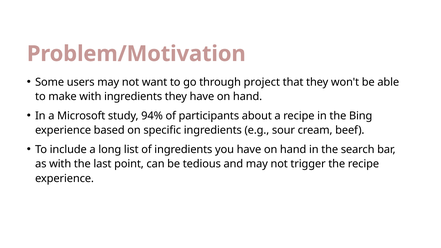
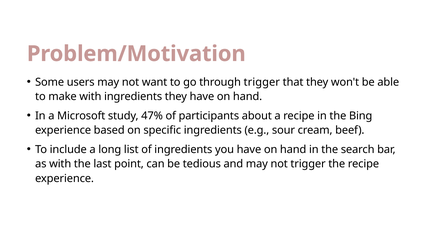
through project: project -> trigger
94%: 94% -> 47%
